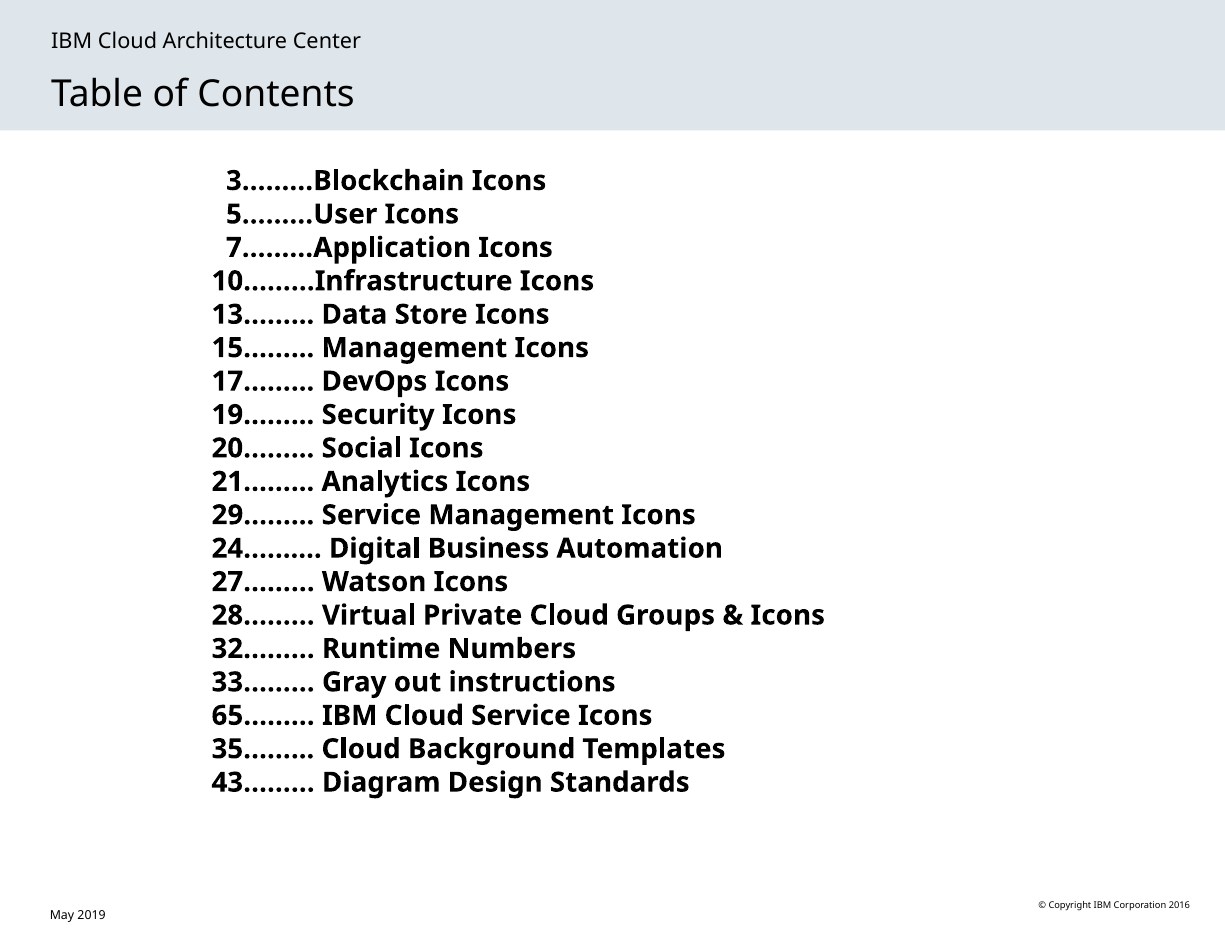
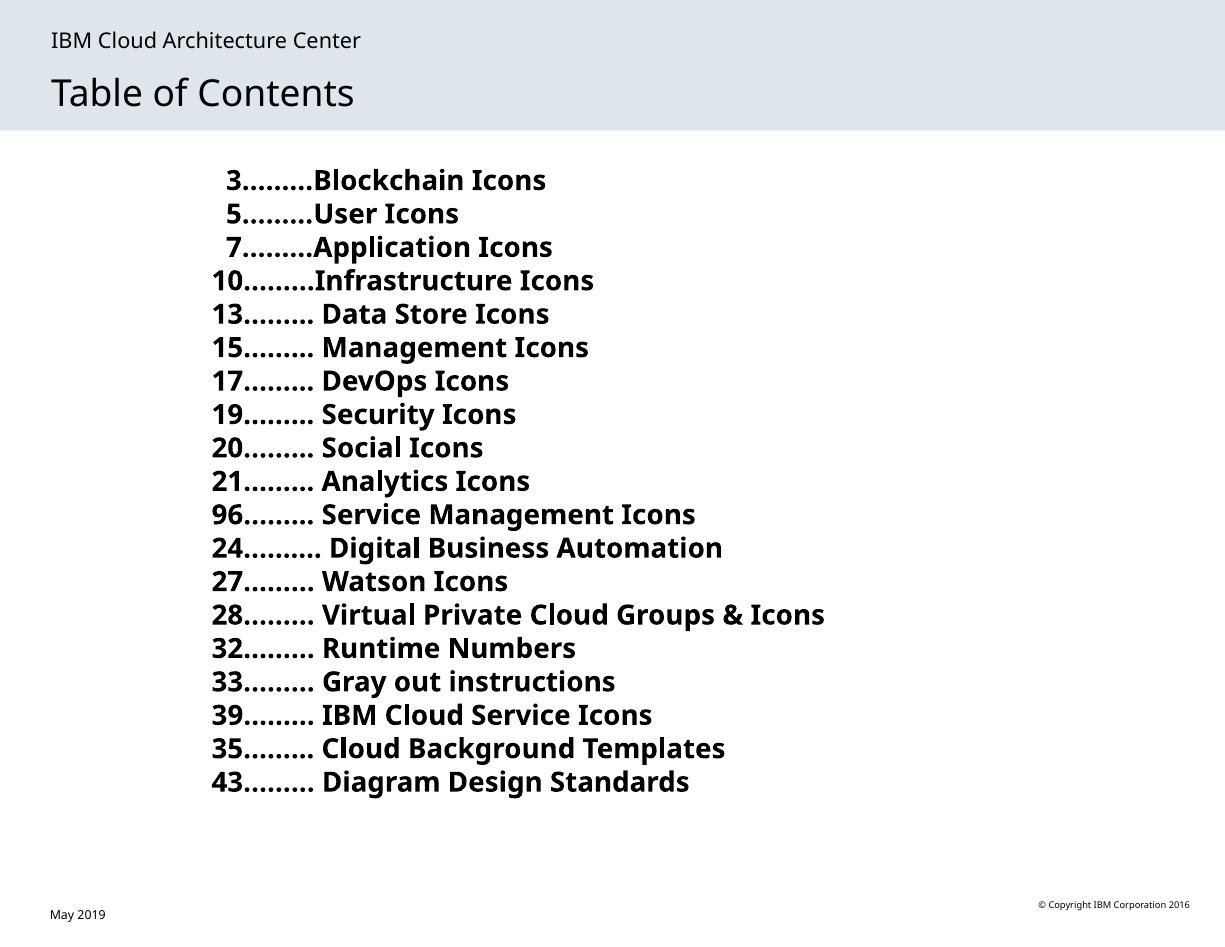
29……: 29…… -> 96……
65………: 65……… -> 39………
